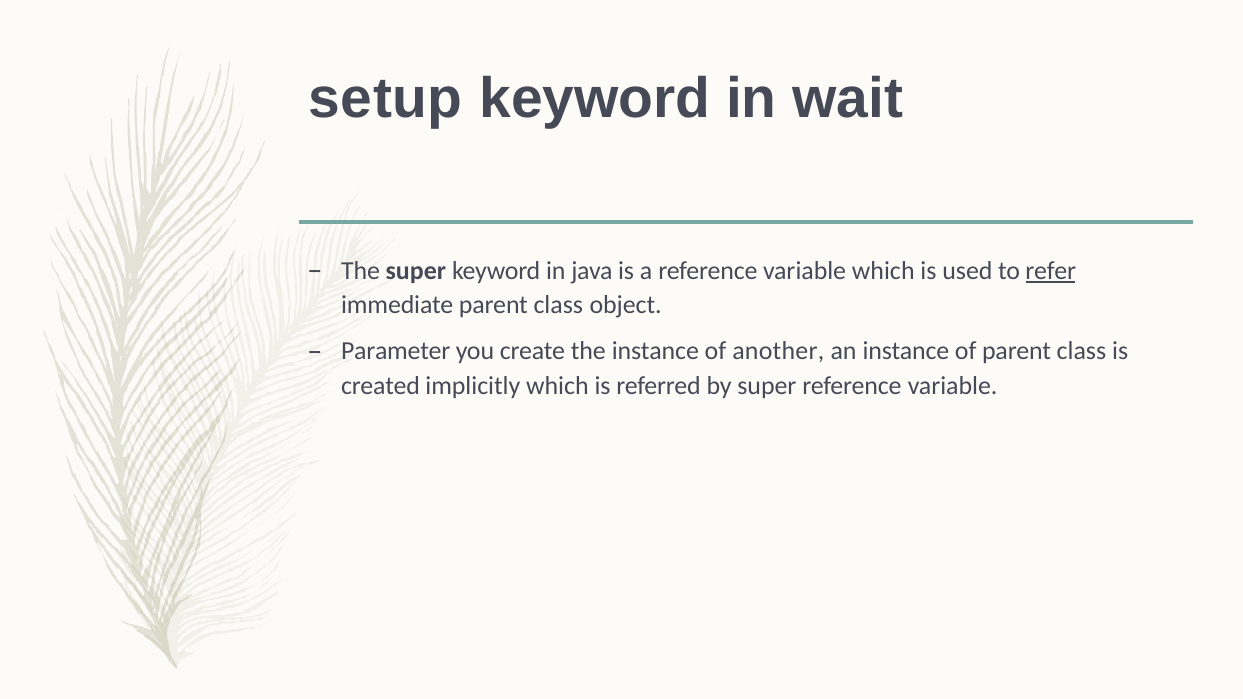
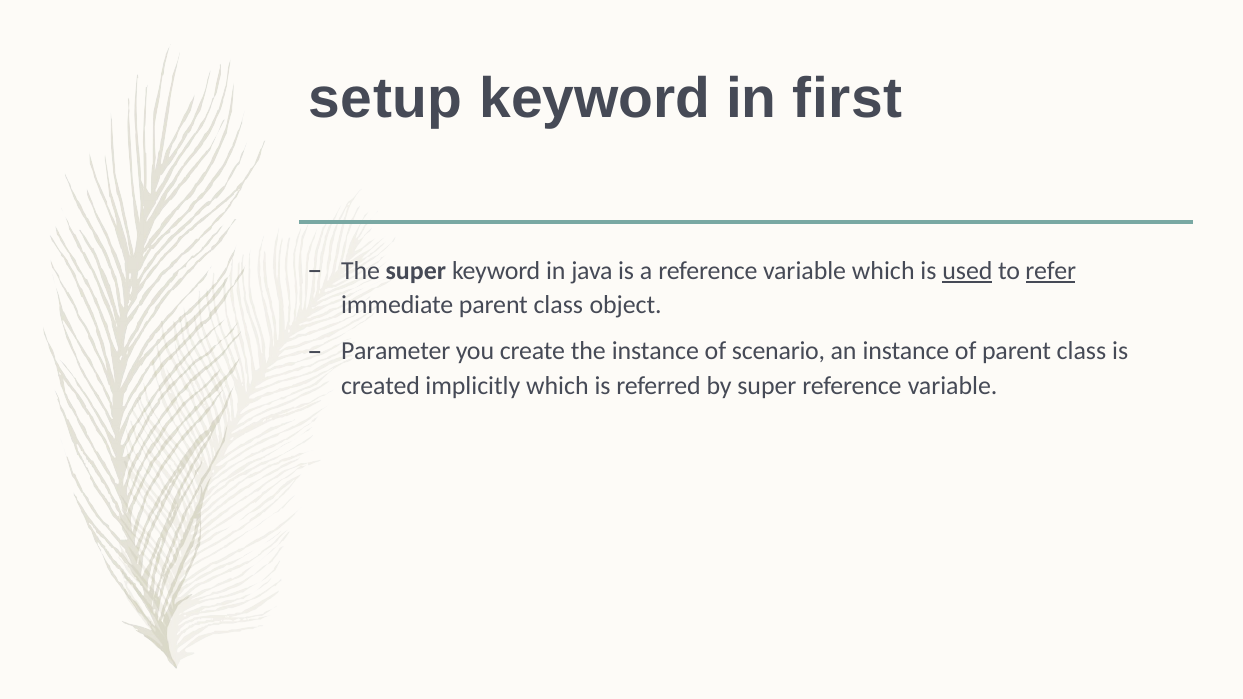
wait: wait -> first
used underline: none -> present
another: another -> scenario
